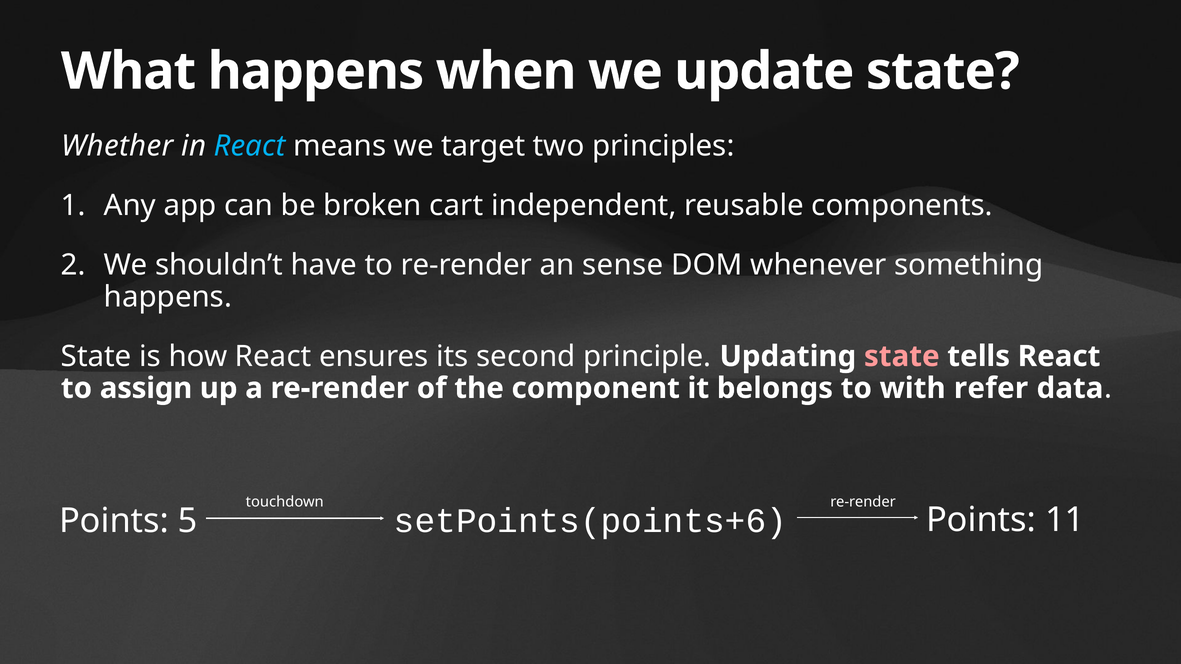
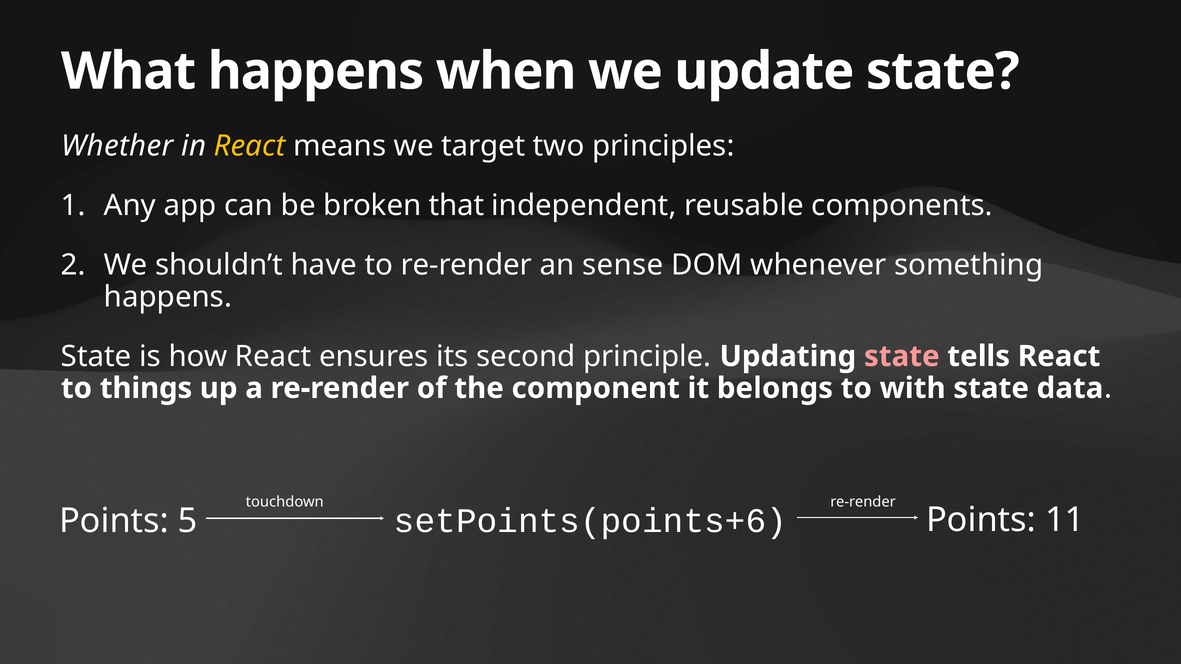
React at (250, 146) colour: light blue -> yellow
cart: cart -> that
assign: assign -> things
with refer: refer -> state
